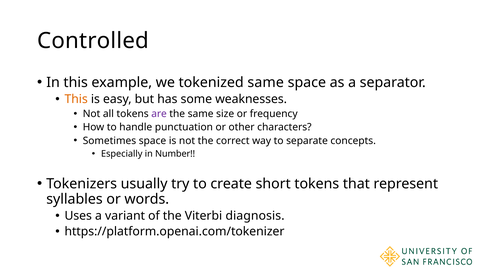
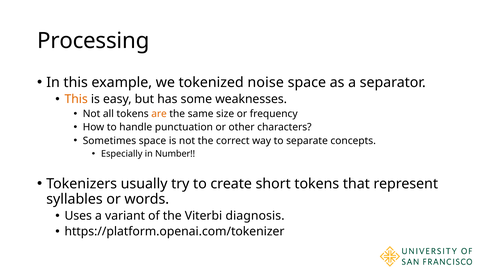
Controlled: Controlled -> Processing
tokenized same: same -> noise
are colour: purple -> orange
